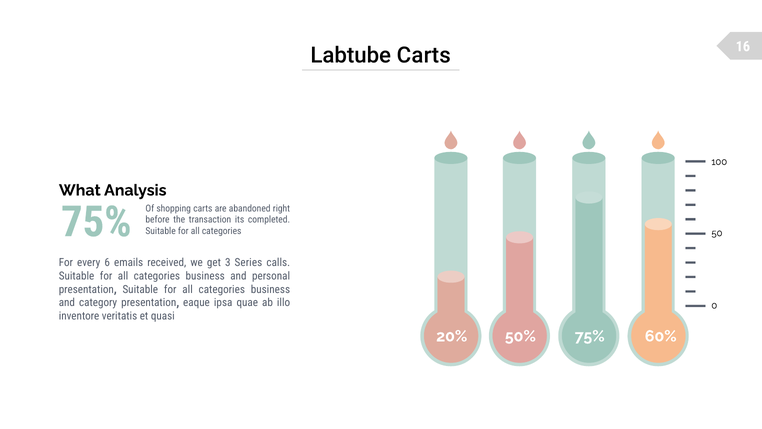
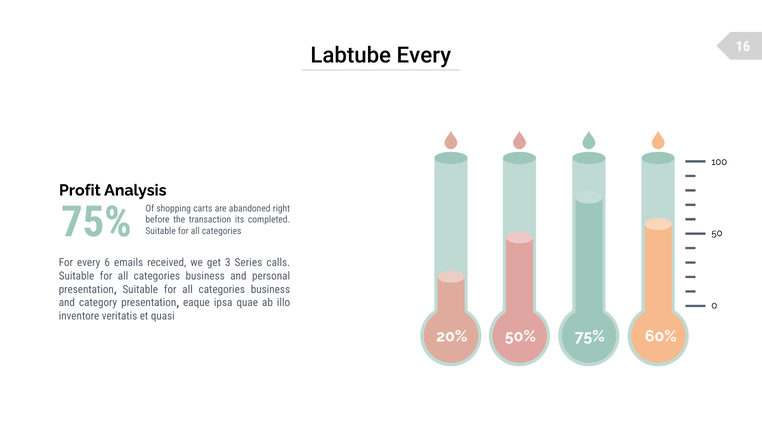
Labtube Carts: Carts -> Every
What: What -> Profit
